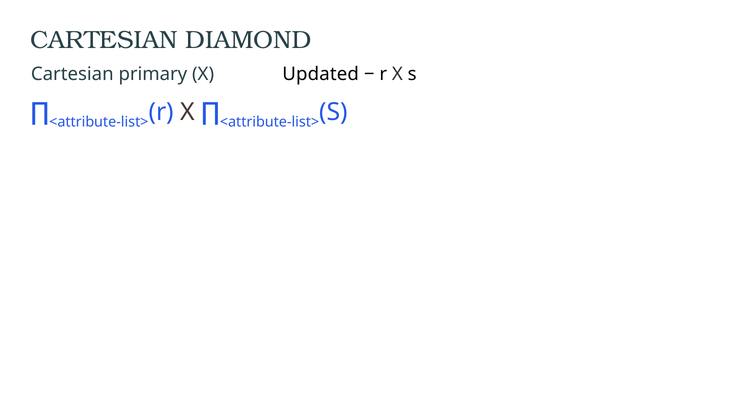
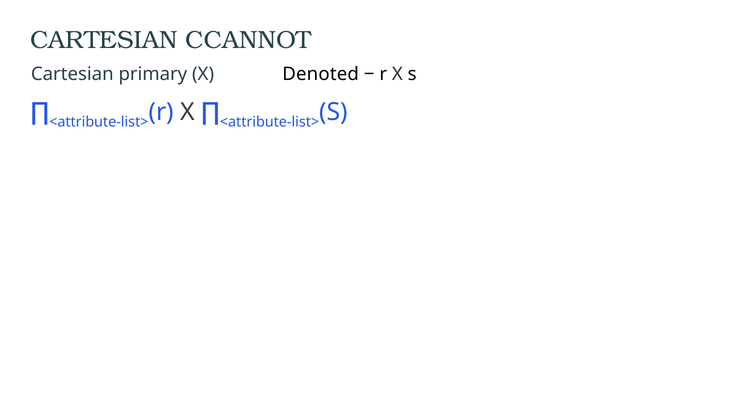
DIAMOND: DIAMOND -> CCANNOT
Updated: Updated -> Denoted
